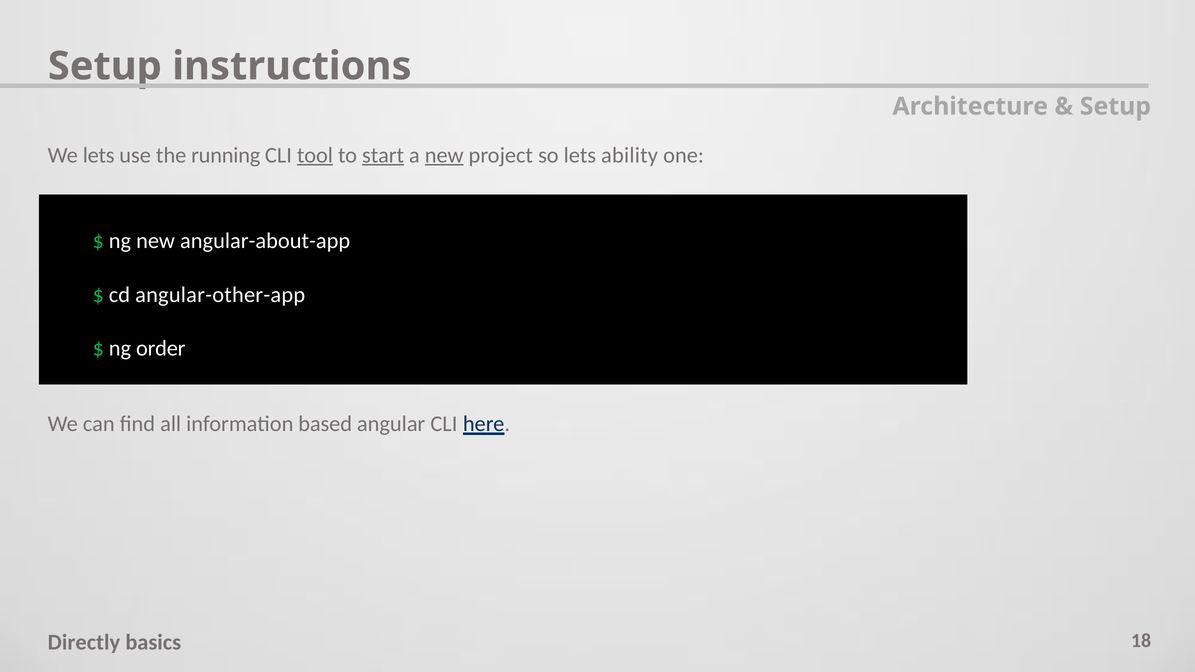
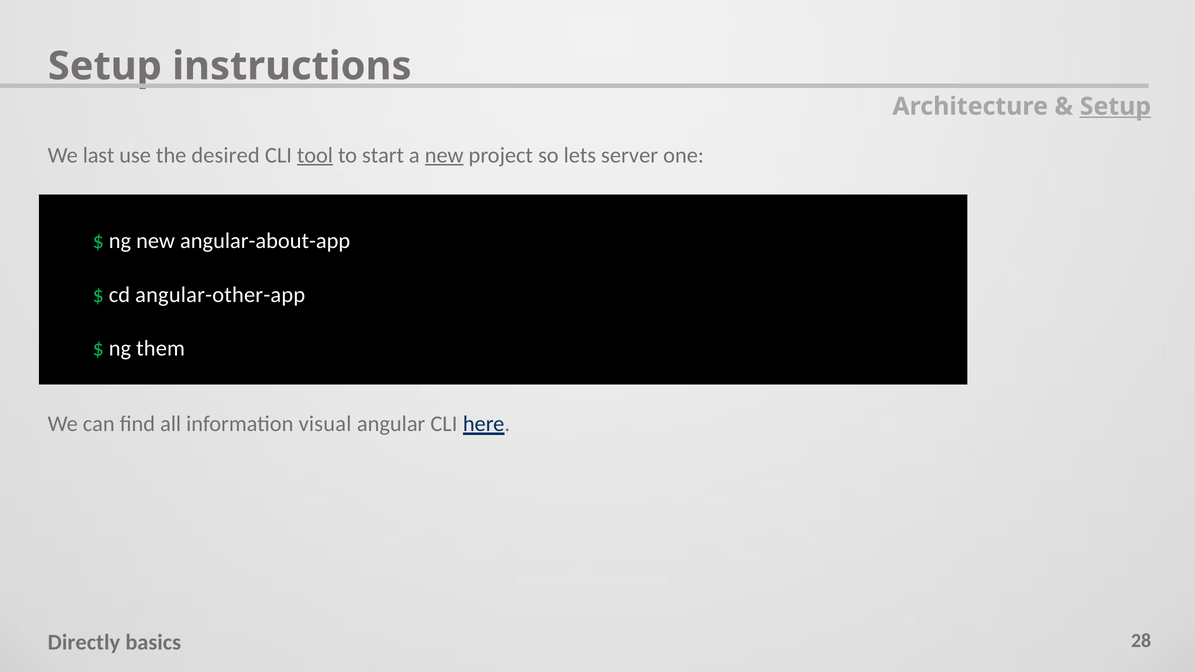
Setup at (1115, 106) underline: none -> present
We lets: lets -> last
running: running -> desired
start underline: present -> none
ability: ability -> server
order: order -> them
based: based -> visual
18: 18 -> 28
